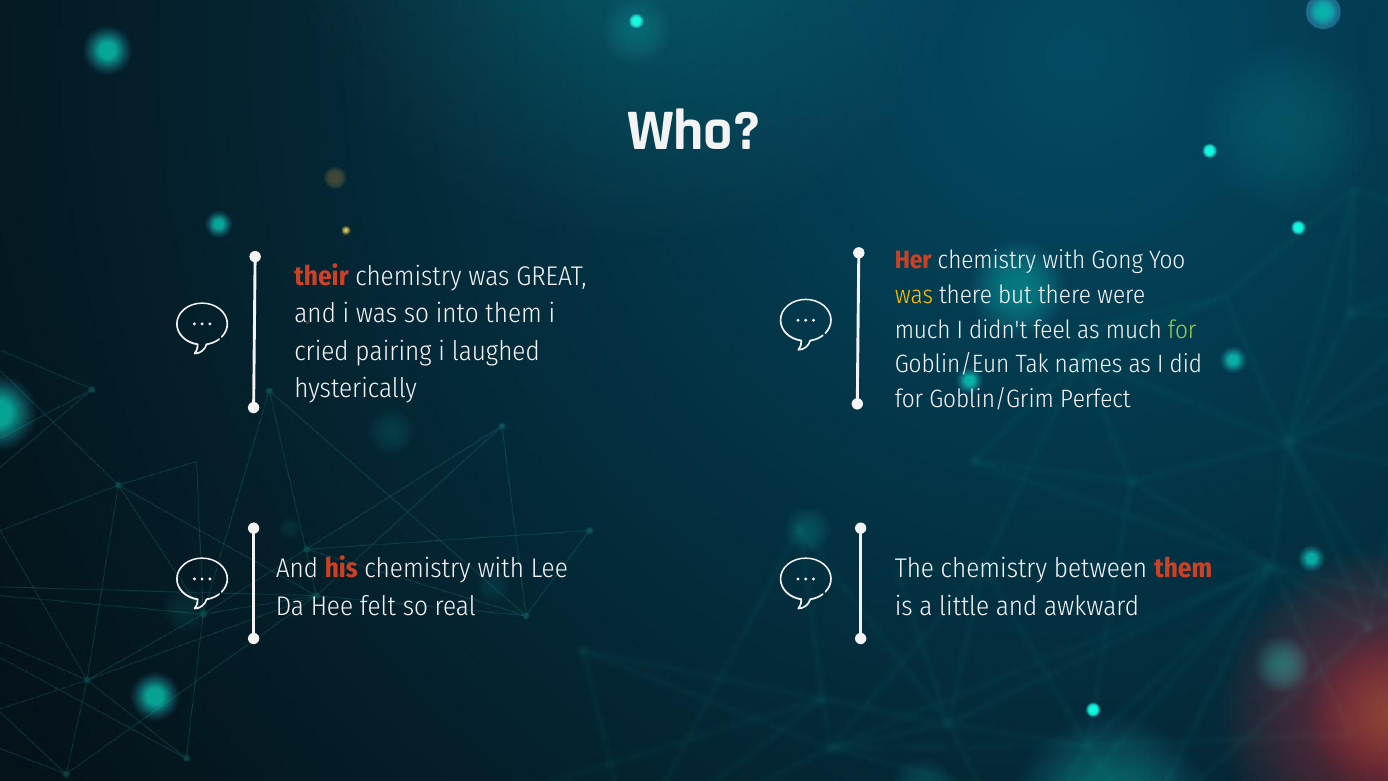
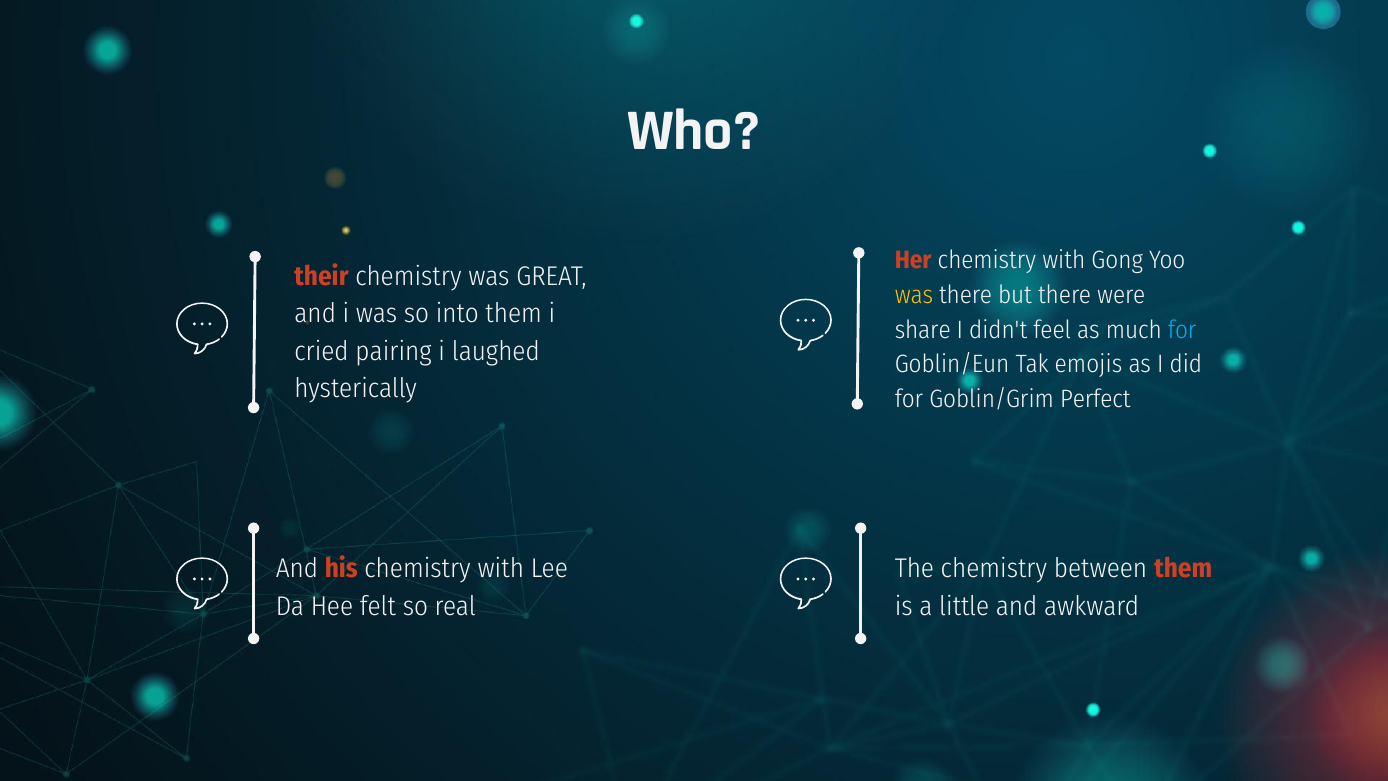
much at (923, 330): much -> share
for at (1182, 330) colour: light green -> light blue
names: names -> emojis
